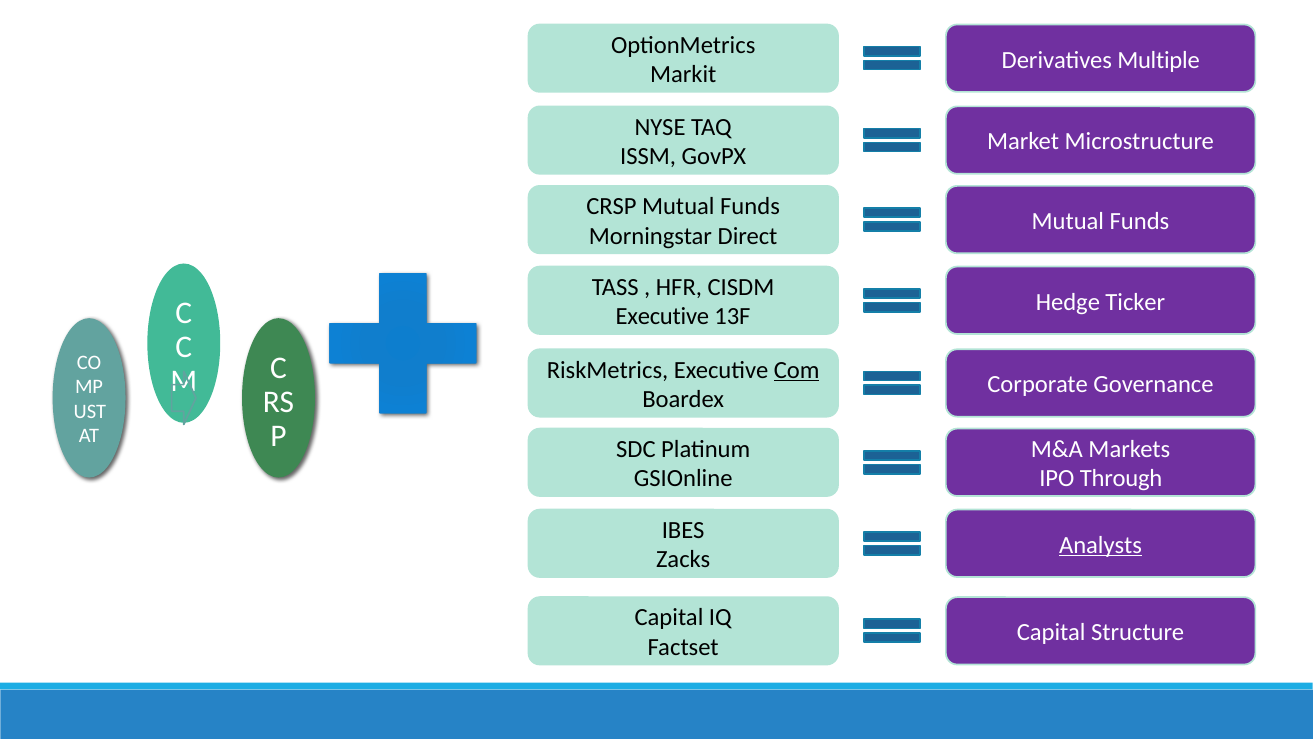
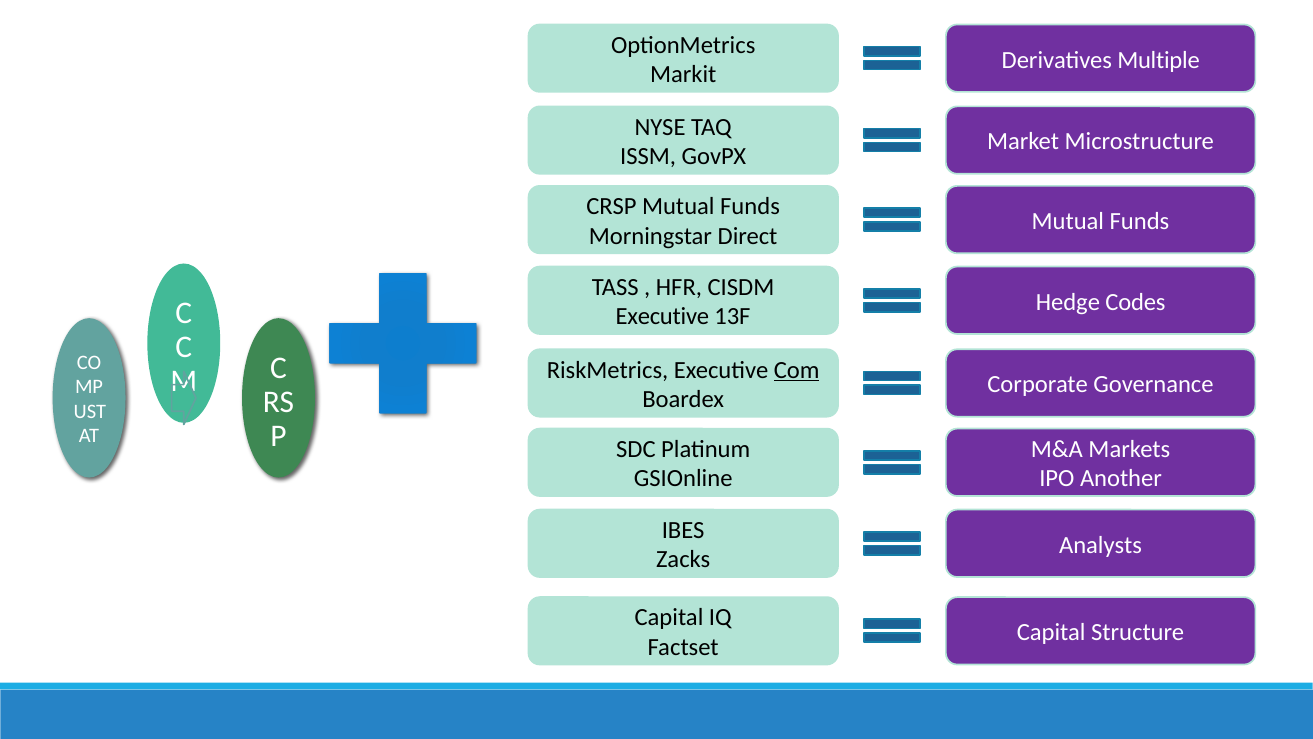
Ticker: Ticker -> Codes
Through: Through -> Another
Analysts underline: present -> none
